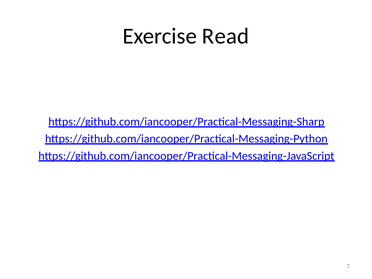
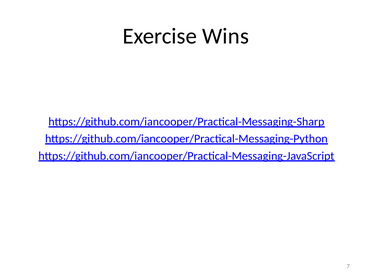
Read: Read -> Wins
